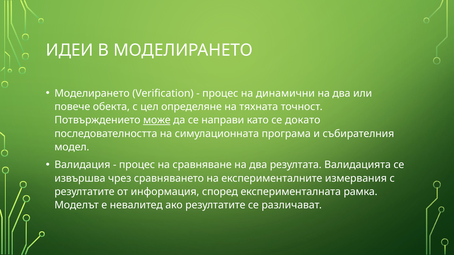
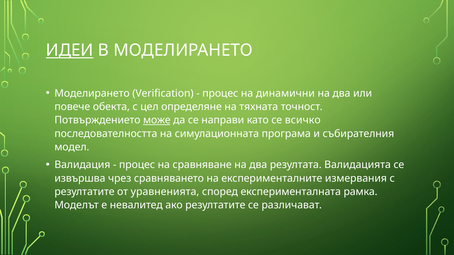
ИДЕИ underline: none -> present
докато: докато -> всичко
информация: информация -> уравненията
